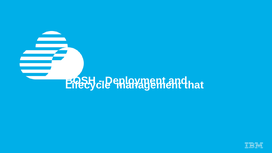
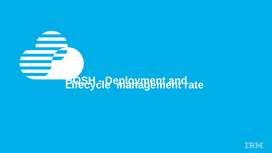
that: that -> rate
